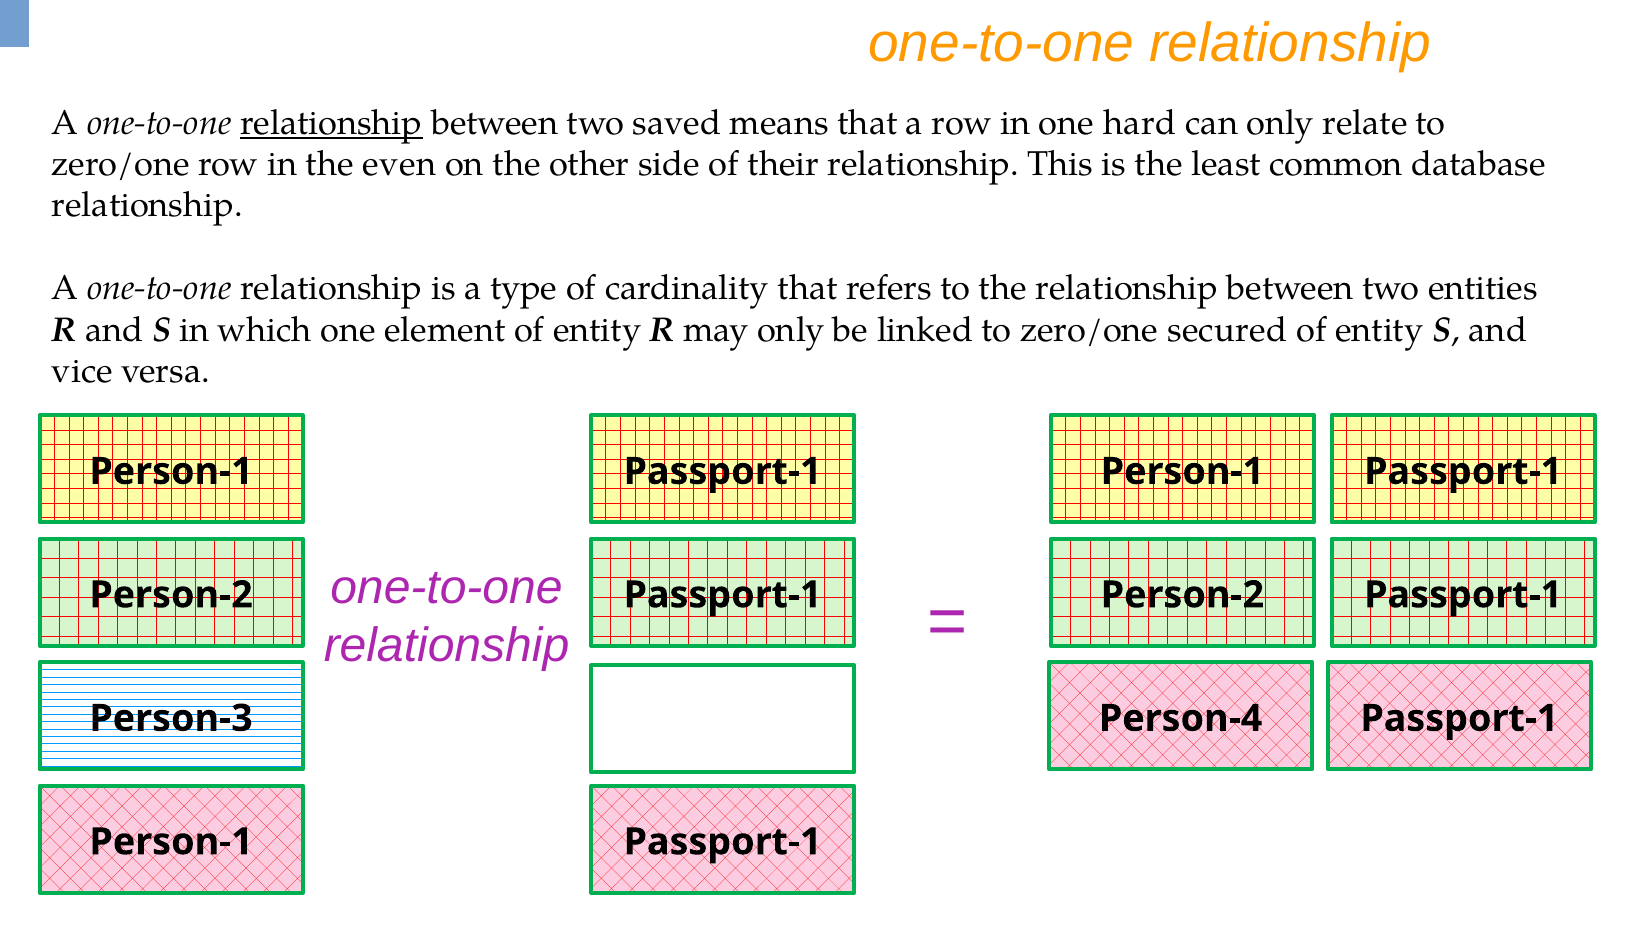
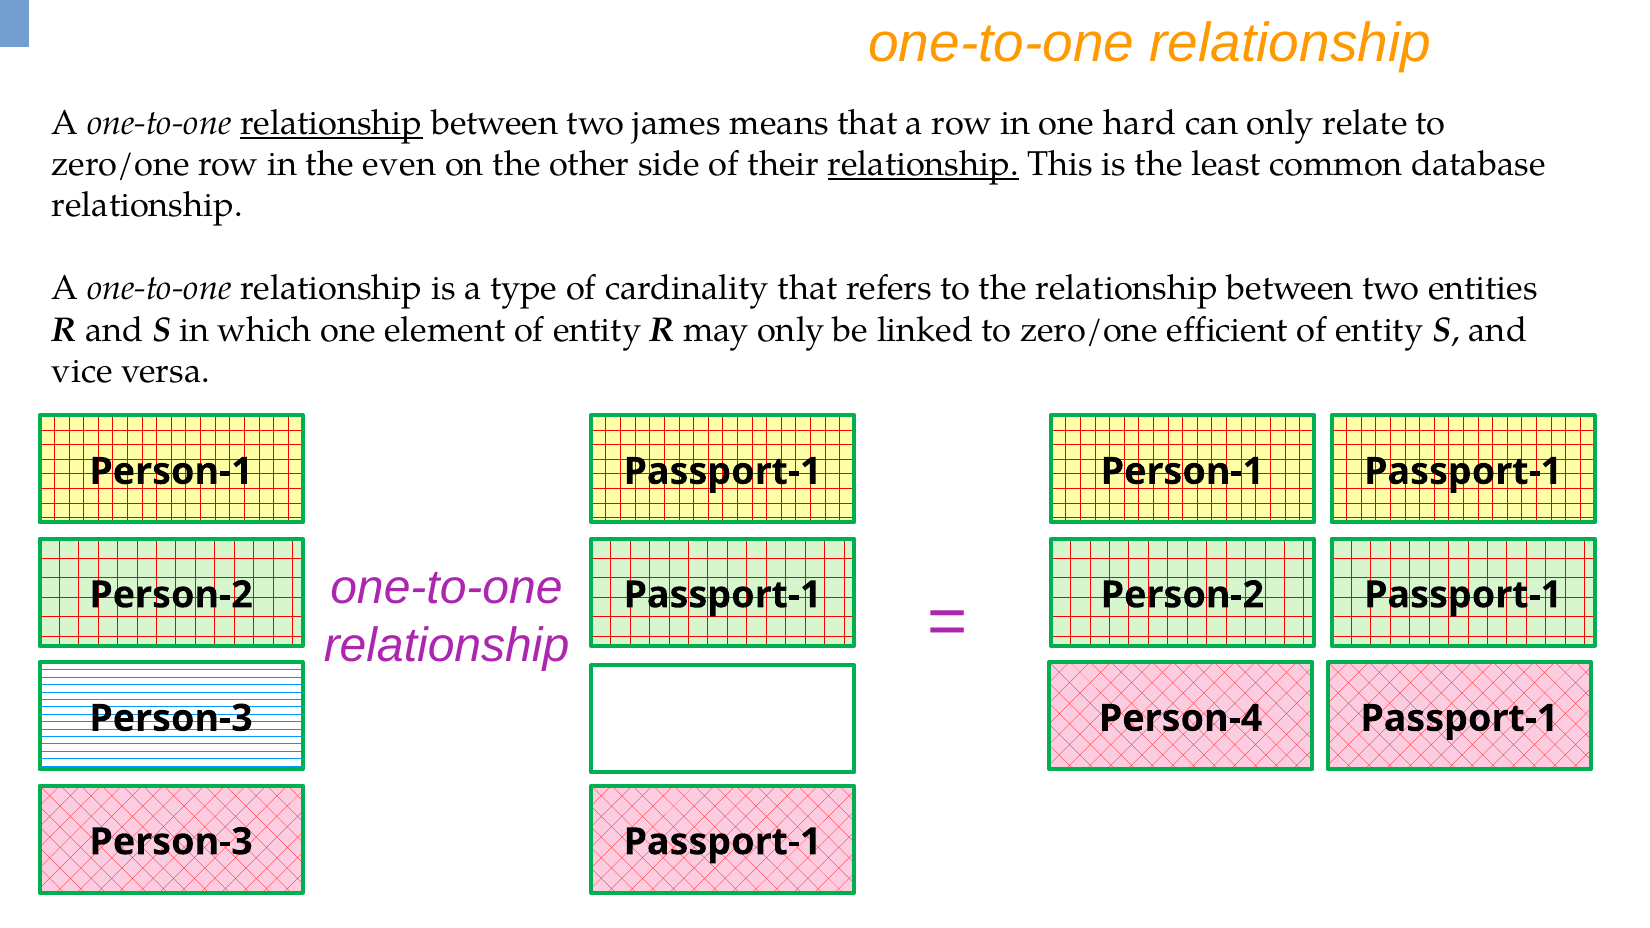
saved: saved -> james
relationship at (923, 164) underline: none -> present
secured: secured -> efficient
Person-1 at (171, 842): Person-1 -> Person-3
